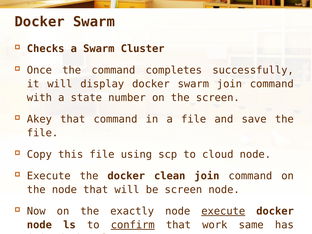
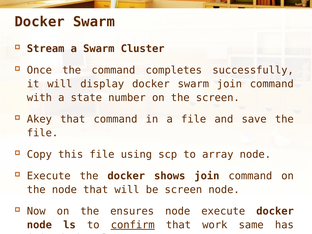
Checks: Checks -> Stream
cloud: cloud -> array
clean: clean -> shows
exactly: exactly -> ensures
execute at (223, 211) underline: present -> none
